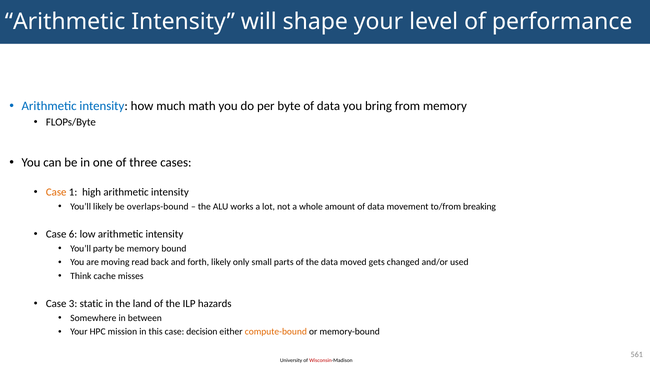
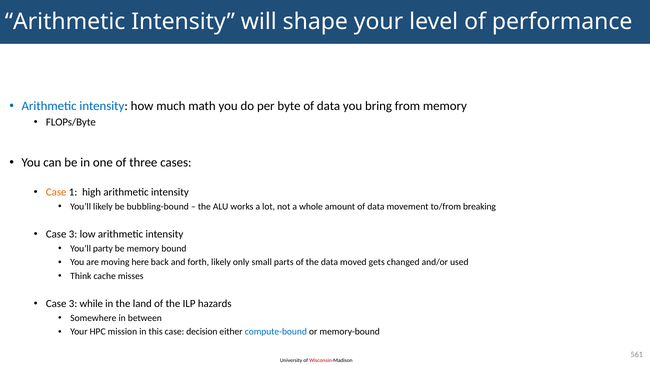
overlaps-bound: overlaps-bound -> bubbling-bound
6 at (73, 235): 6 -> 3
read: read -> here
static: static -> while
compute-bound colour: orange -> blue
